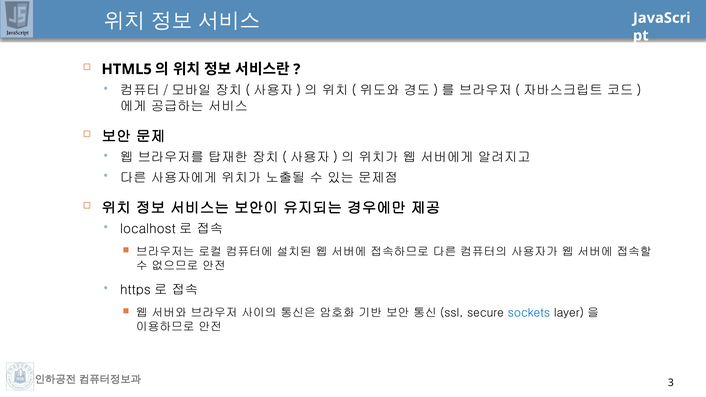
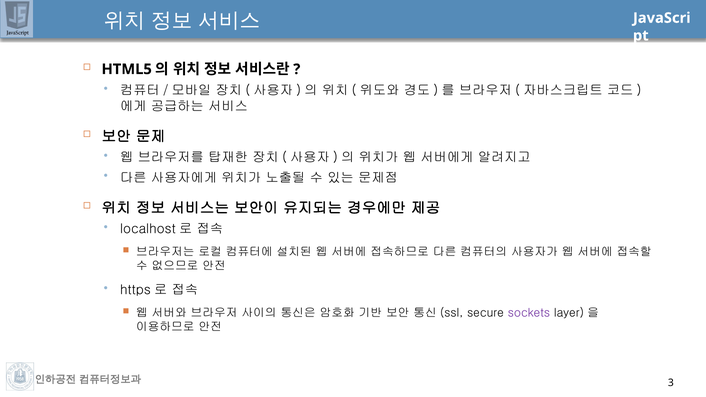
sockets colour: blue -> purple
